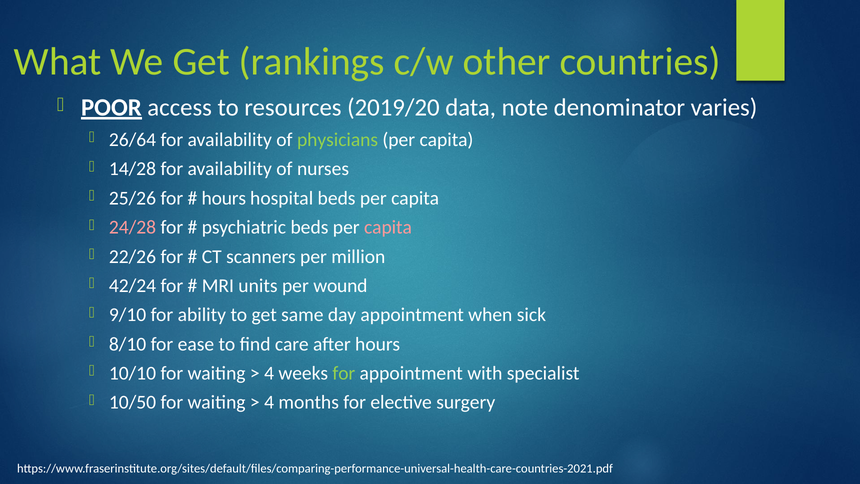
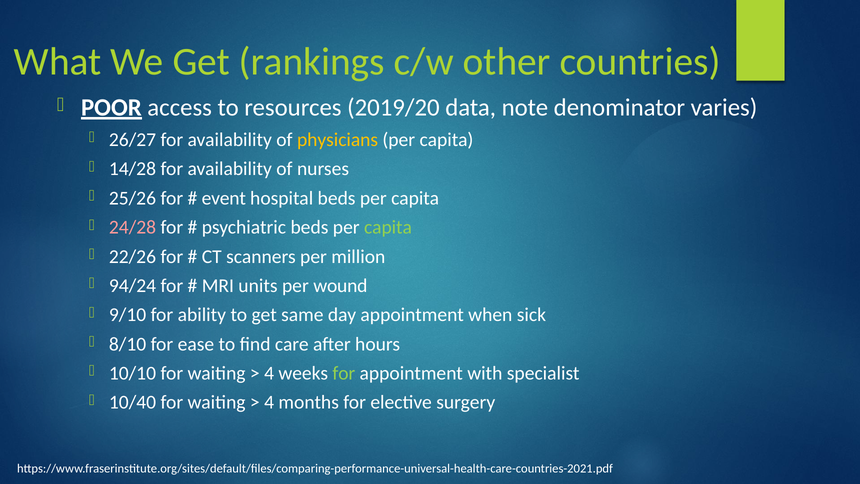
26/64: 26/64 -> 26/27
physicians colour: light green -> yellow
hours at (224, 198): hours -> event
capita at (388, 227) colour: pink -> light green
42/24: 42/24 -> 94/24
10/50: 10/50 -> 10/40
